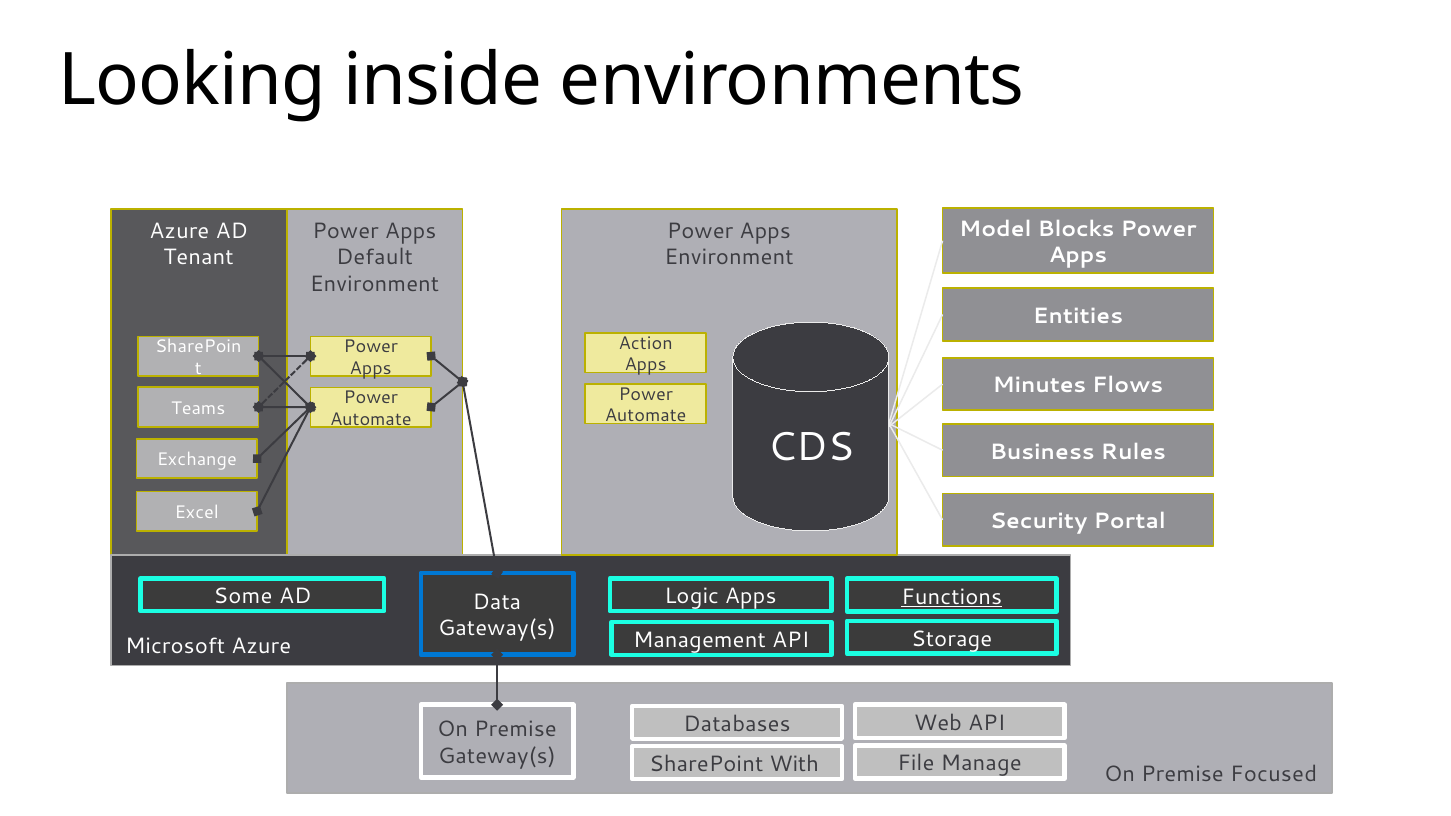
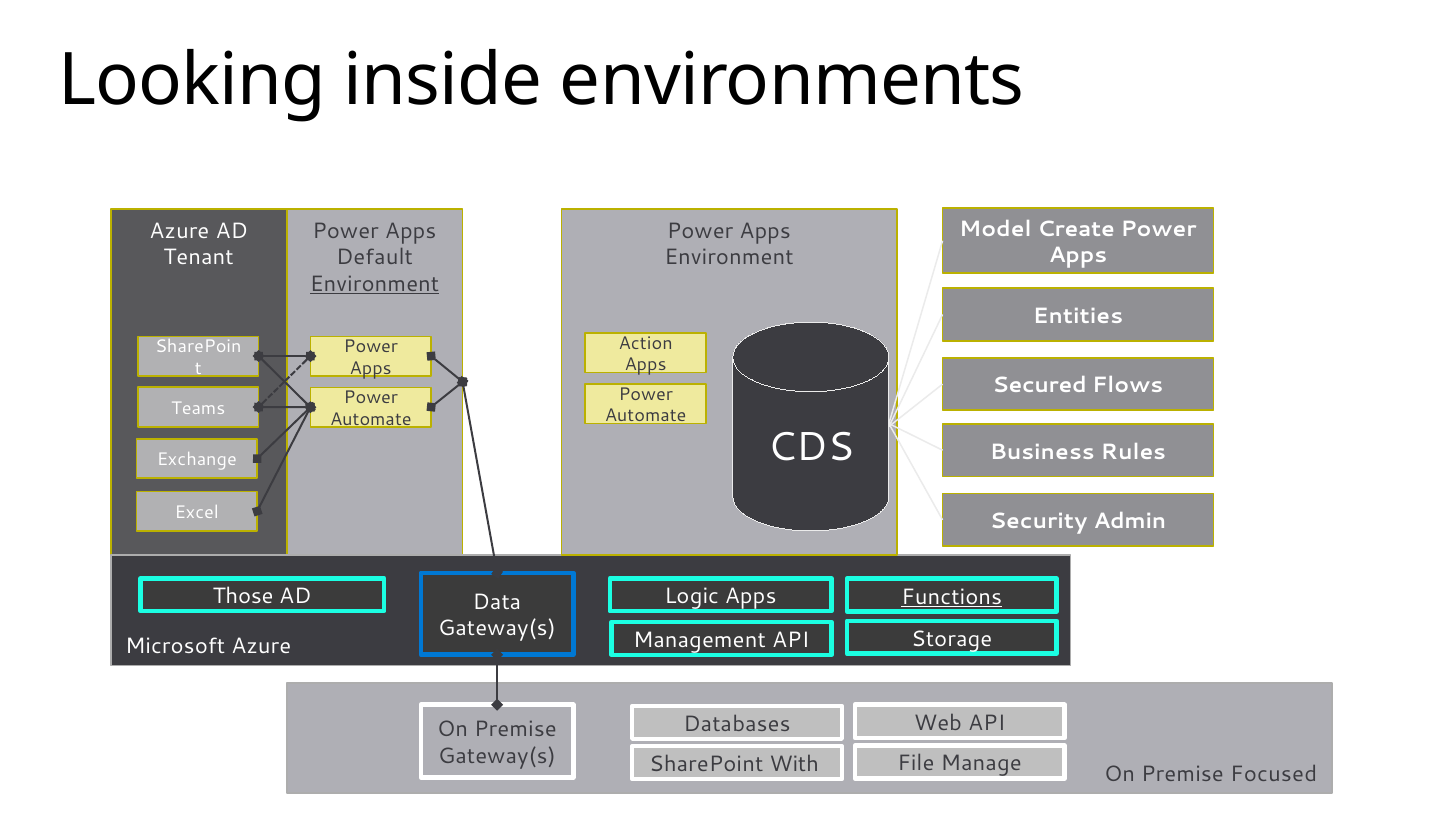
Blocks: Blocks -> Create
Environment at (375, 284) underline: none -> present
Minutes: Minutes -> Secured
Portal: Portal -> Admin
Some: Some -> Those
